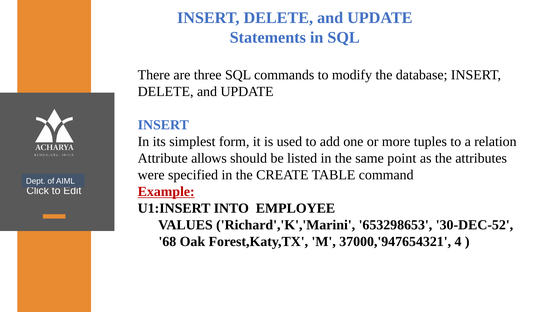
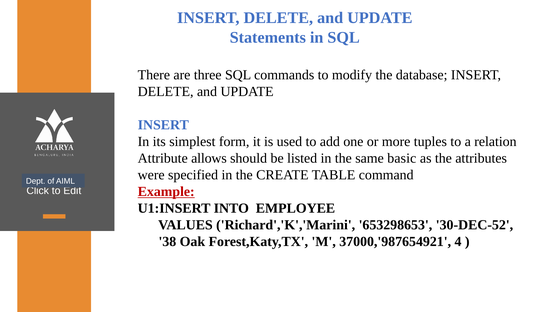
point: point -> basic
68: 68 -> 38
37000,'947654321: 37000,'947654321 -> 37000,'987654921
